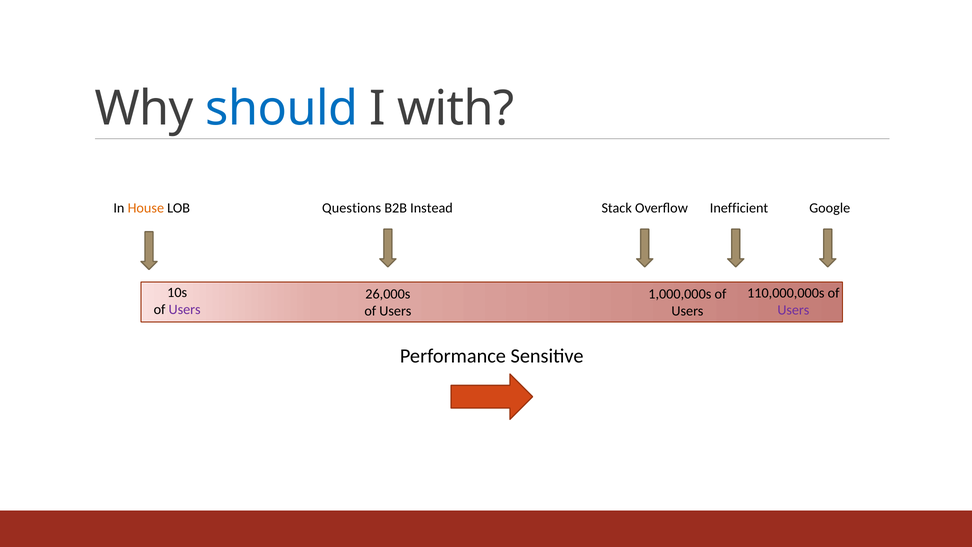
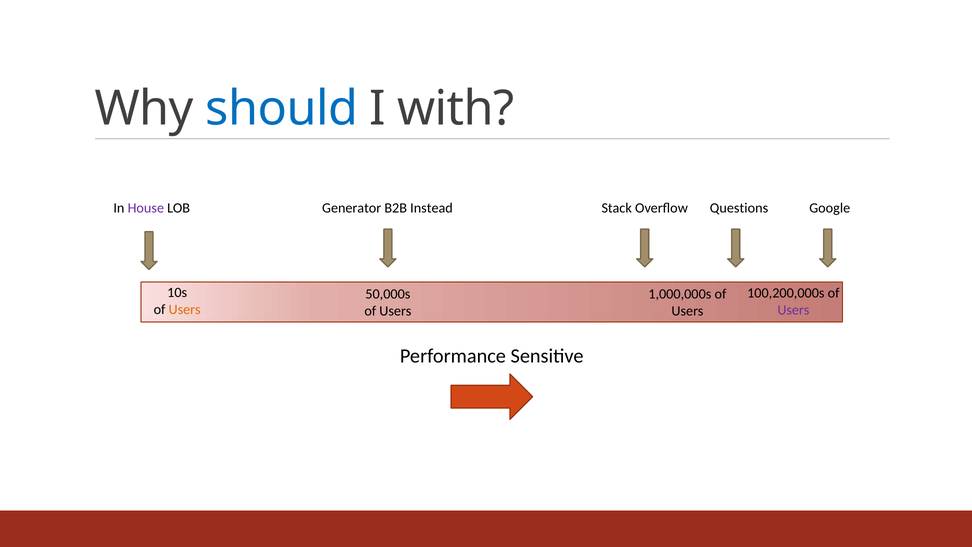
House colour: orange -> purple
Questions: Questions -> Generator
Inefficient: Inefficient -> Questions
110,000,000s: 110,000,000s -> 100,200,000s
26,000s: 26,000s -> 50,000s
Users at (185, 309) colour: purple -> orange
